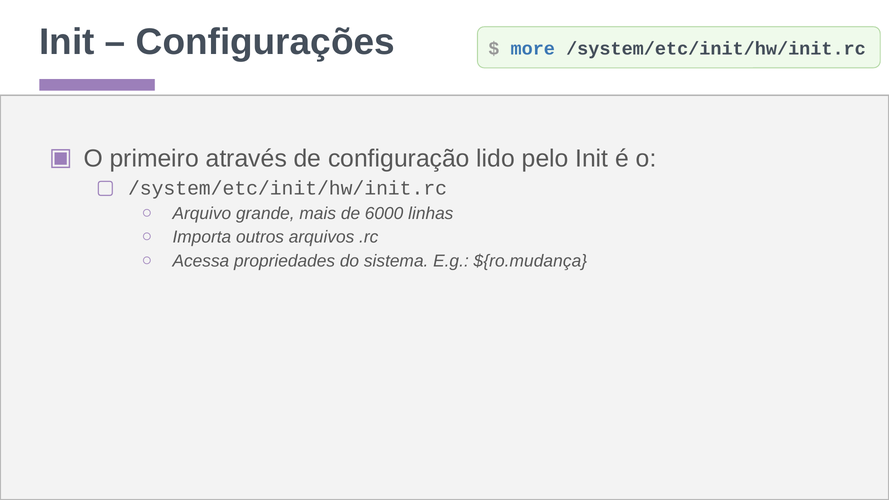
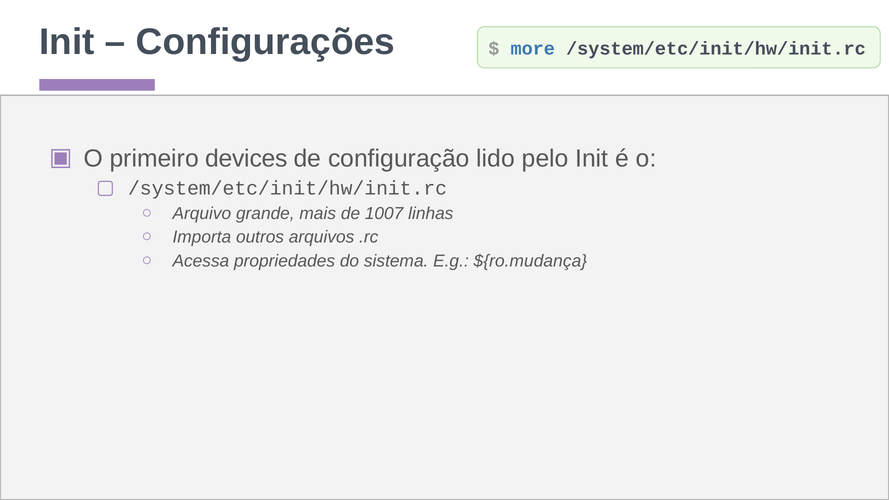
através: através -> devices
6000: 6000 -> 1007
